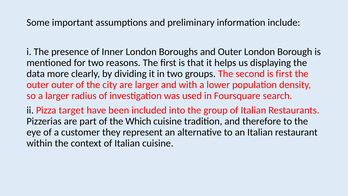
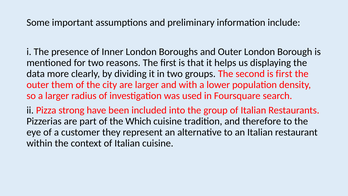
outer outer: outer -> them
target: target -> strong
